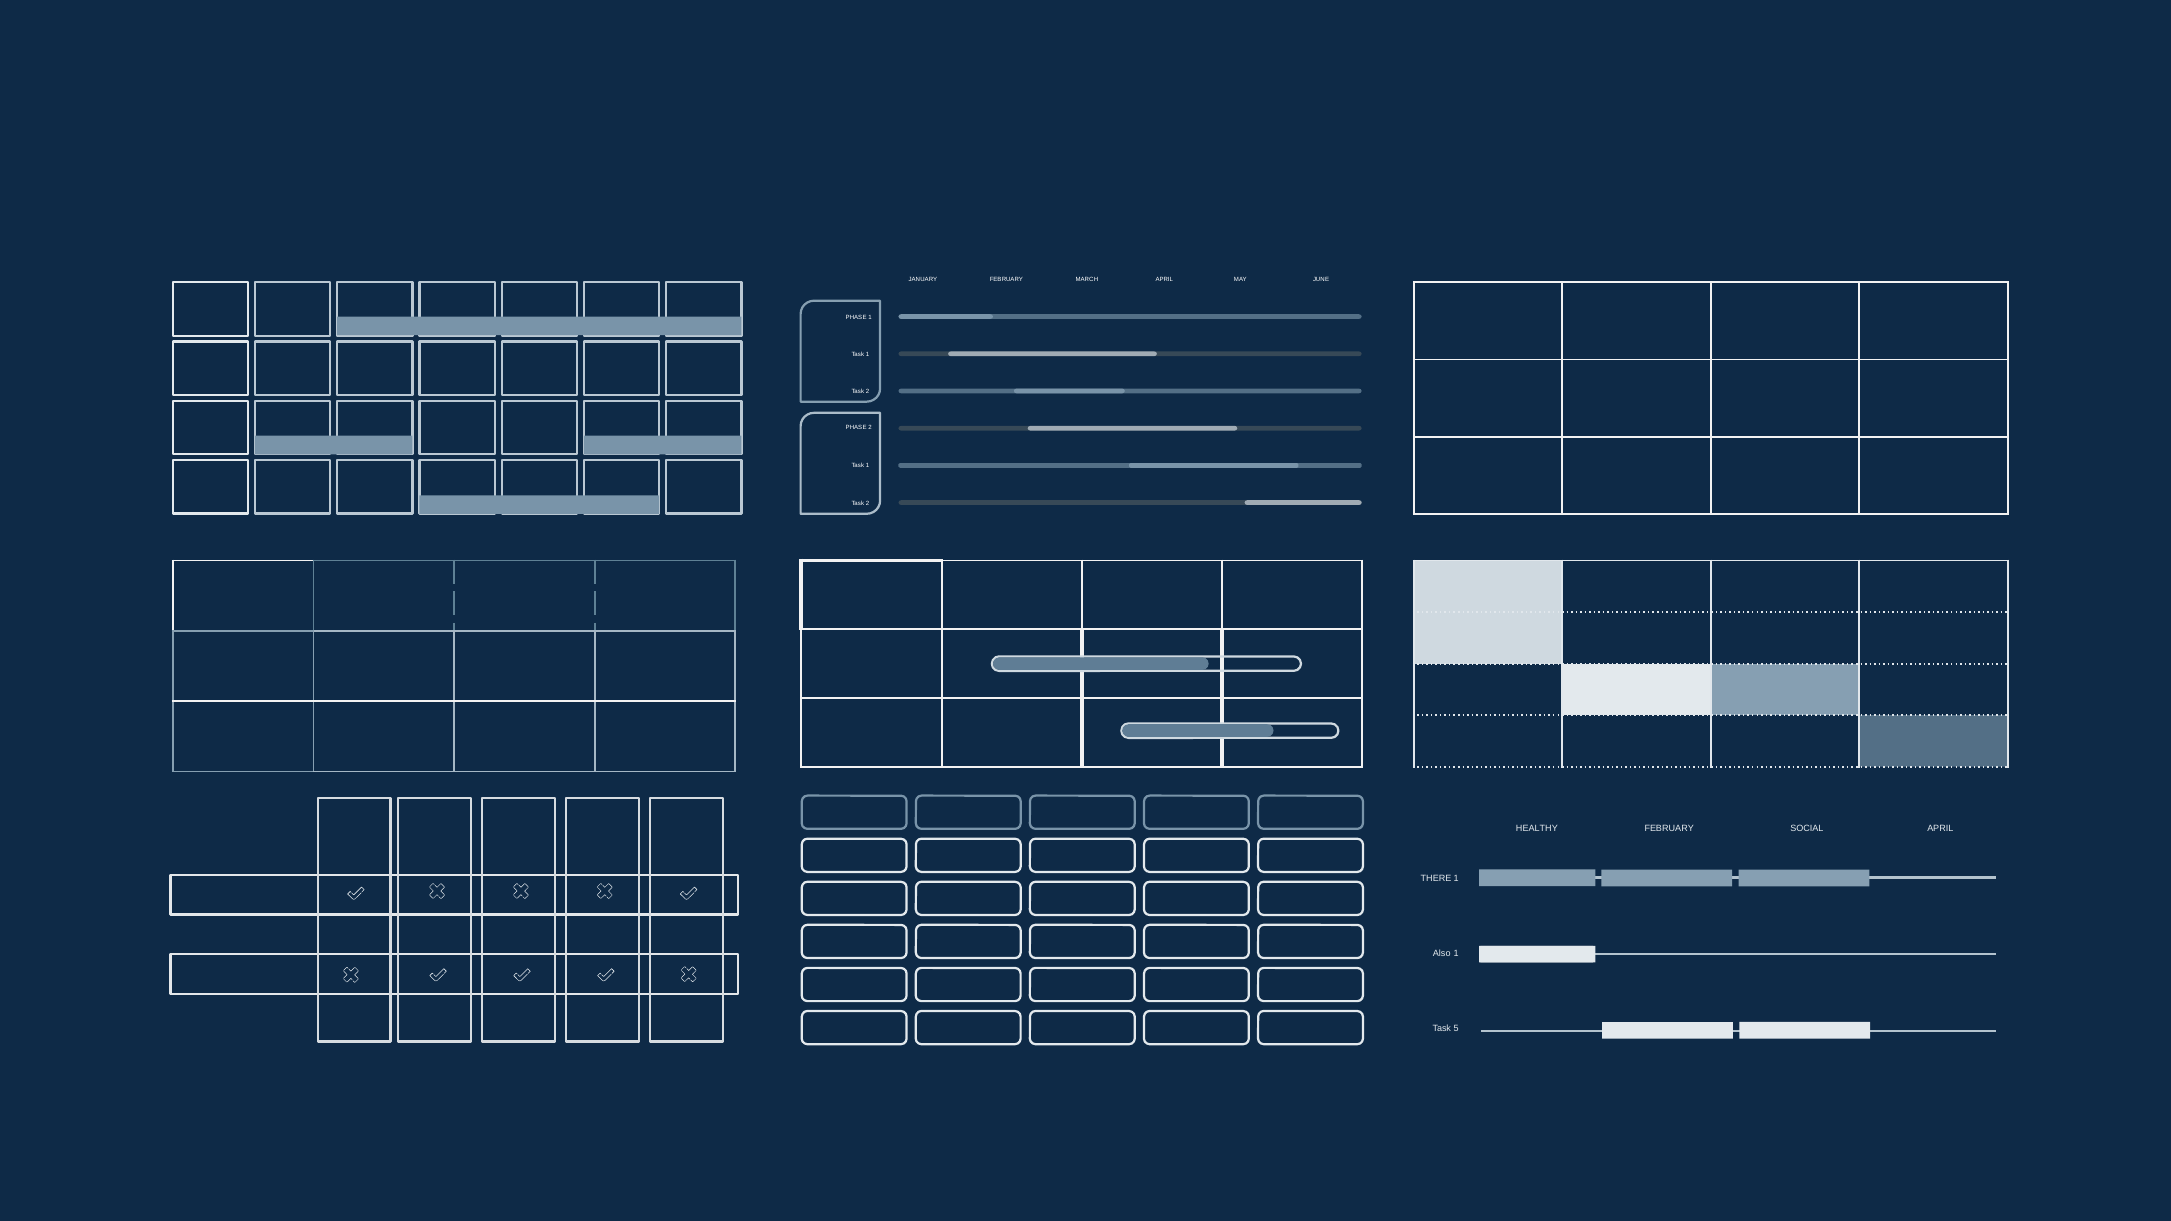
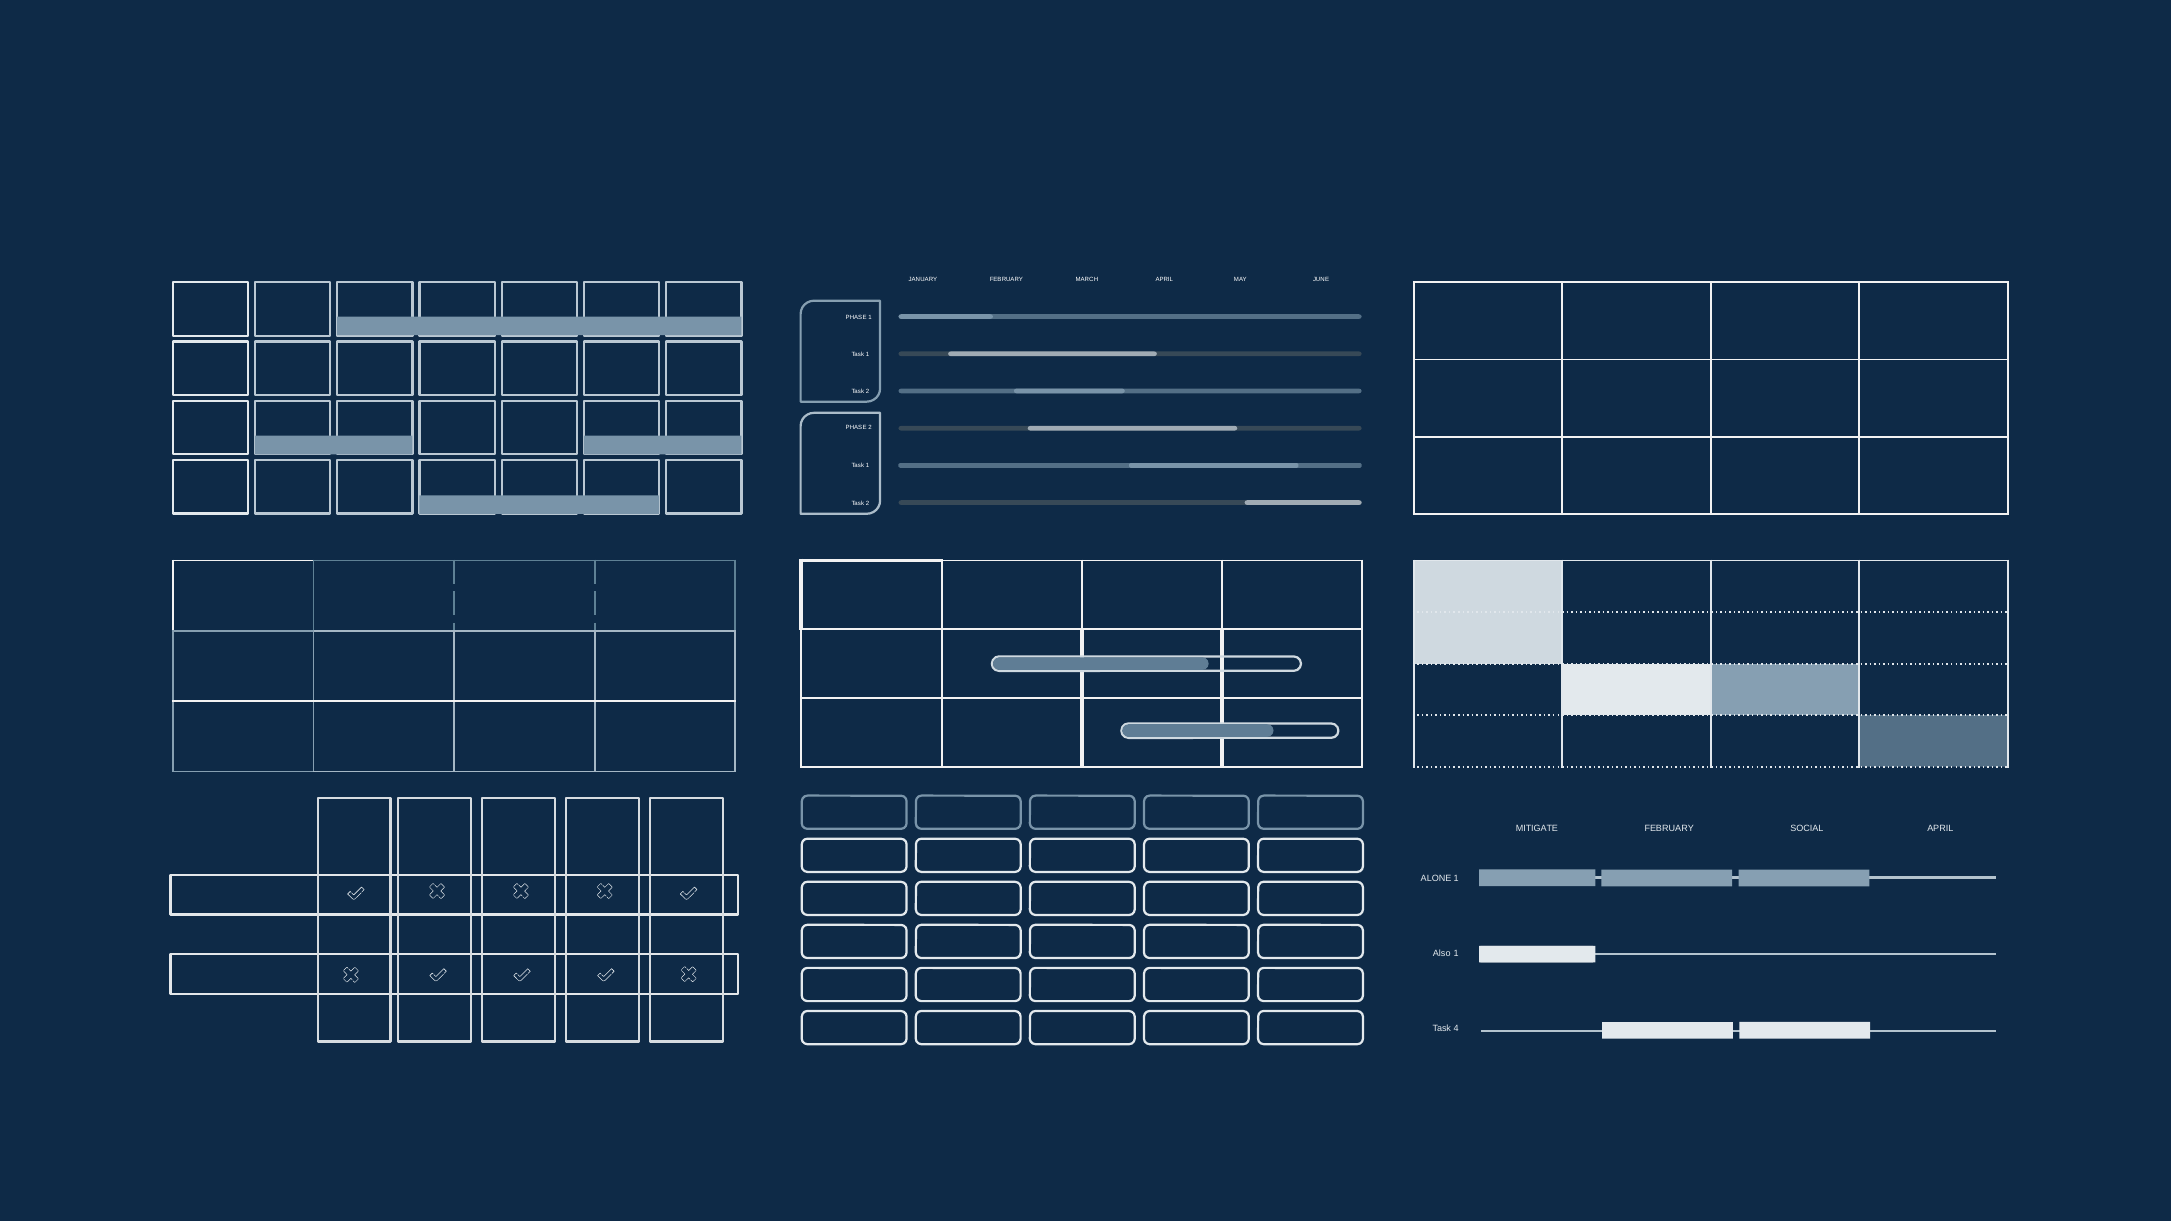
HEALTHY: HEALTHY -> MITIGATE
THERE: THERE -> ALONE
5: 5 -> 4
